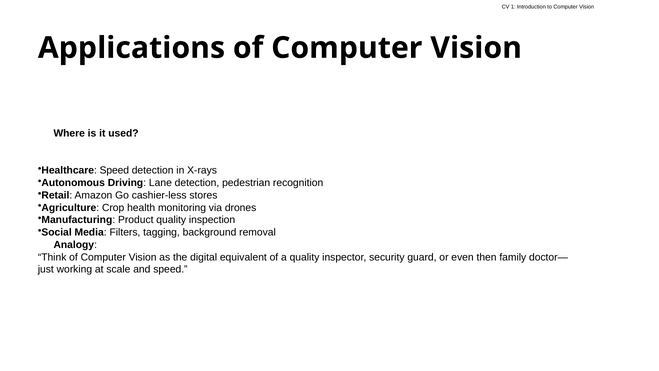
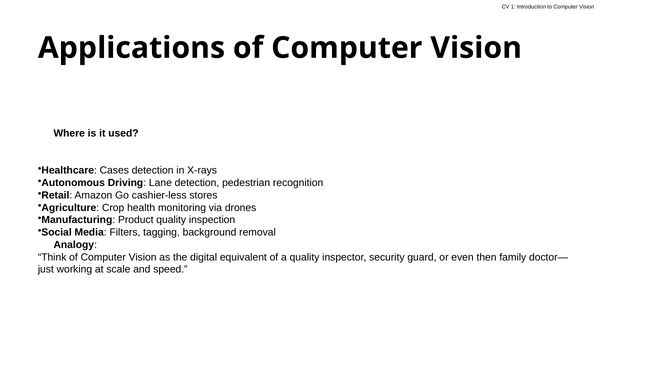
Healthcare Speed: Speed -> Cases
